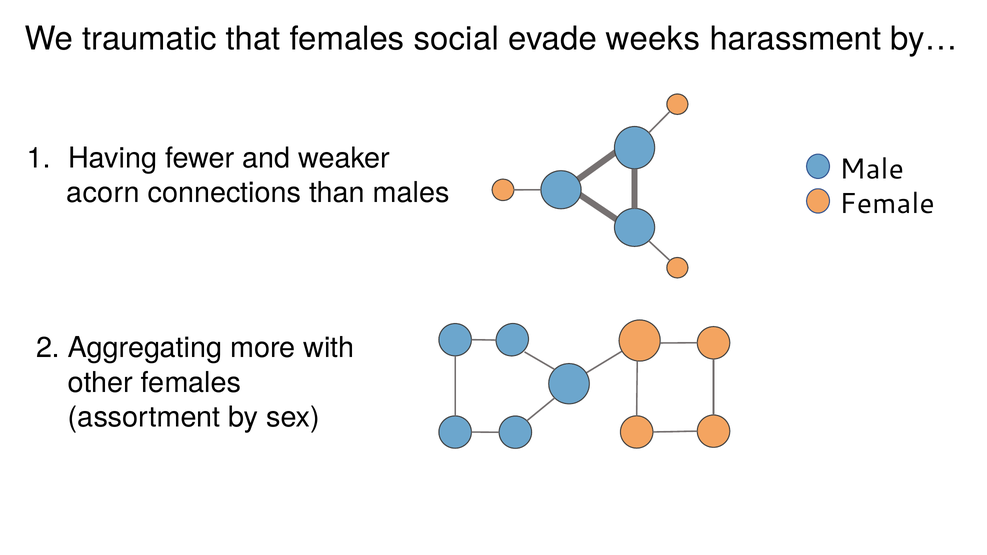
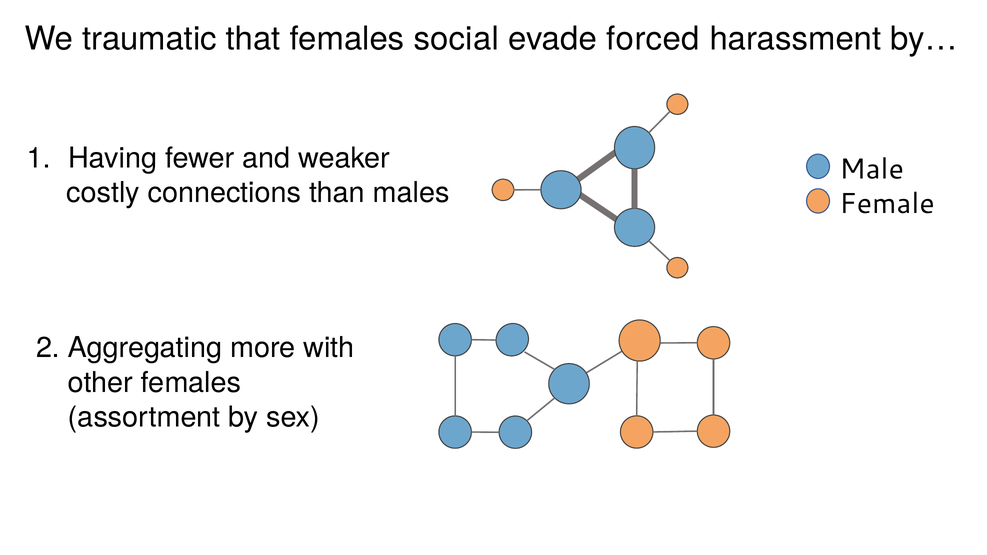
weeks: weeks -> forced
acorn: acorn -> costly
